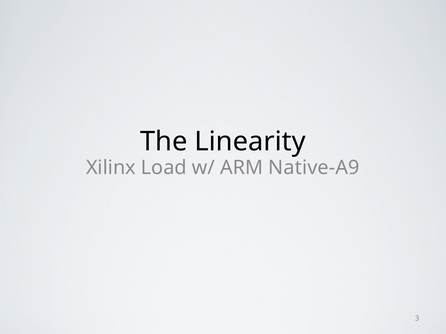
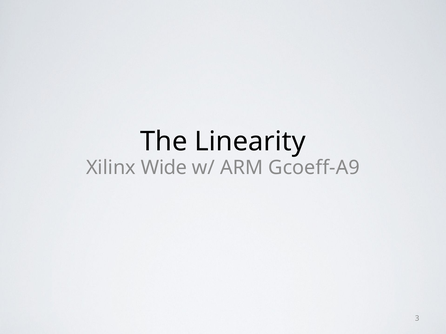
Load: Load -> Wide
Native-A9: Native-A9 -> Gcoeff-A9
